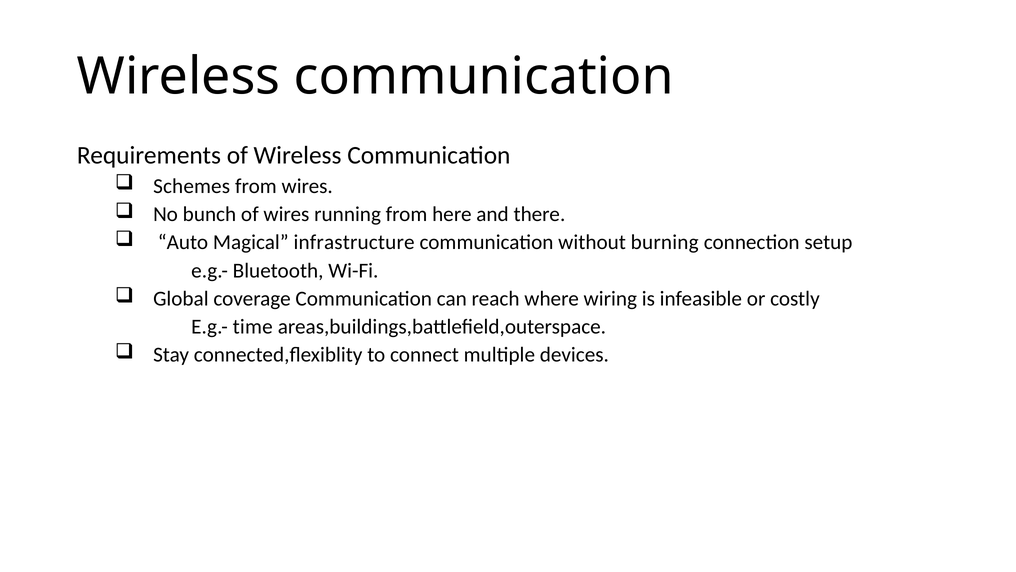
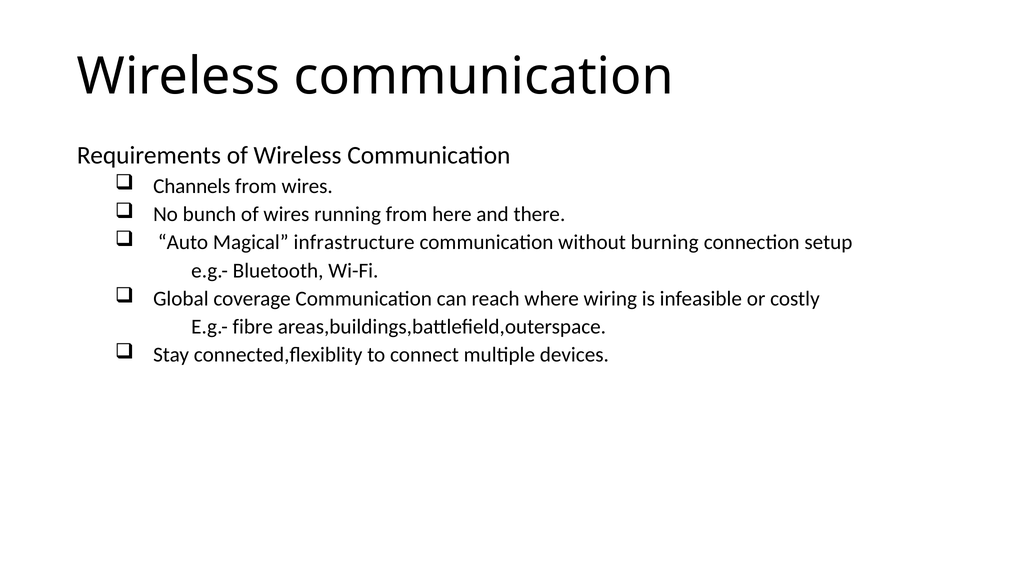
Schemes: Schemes -> Channels
time: time -> fibre
